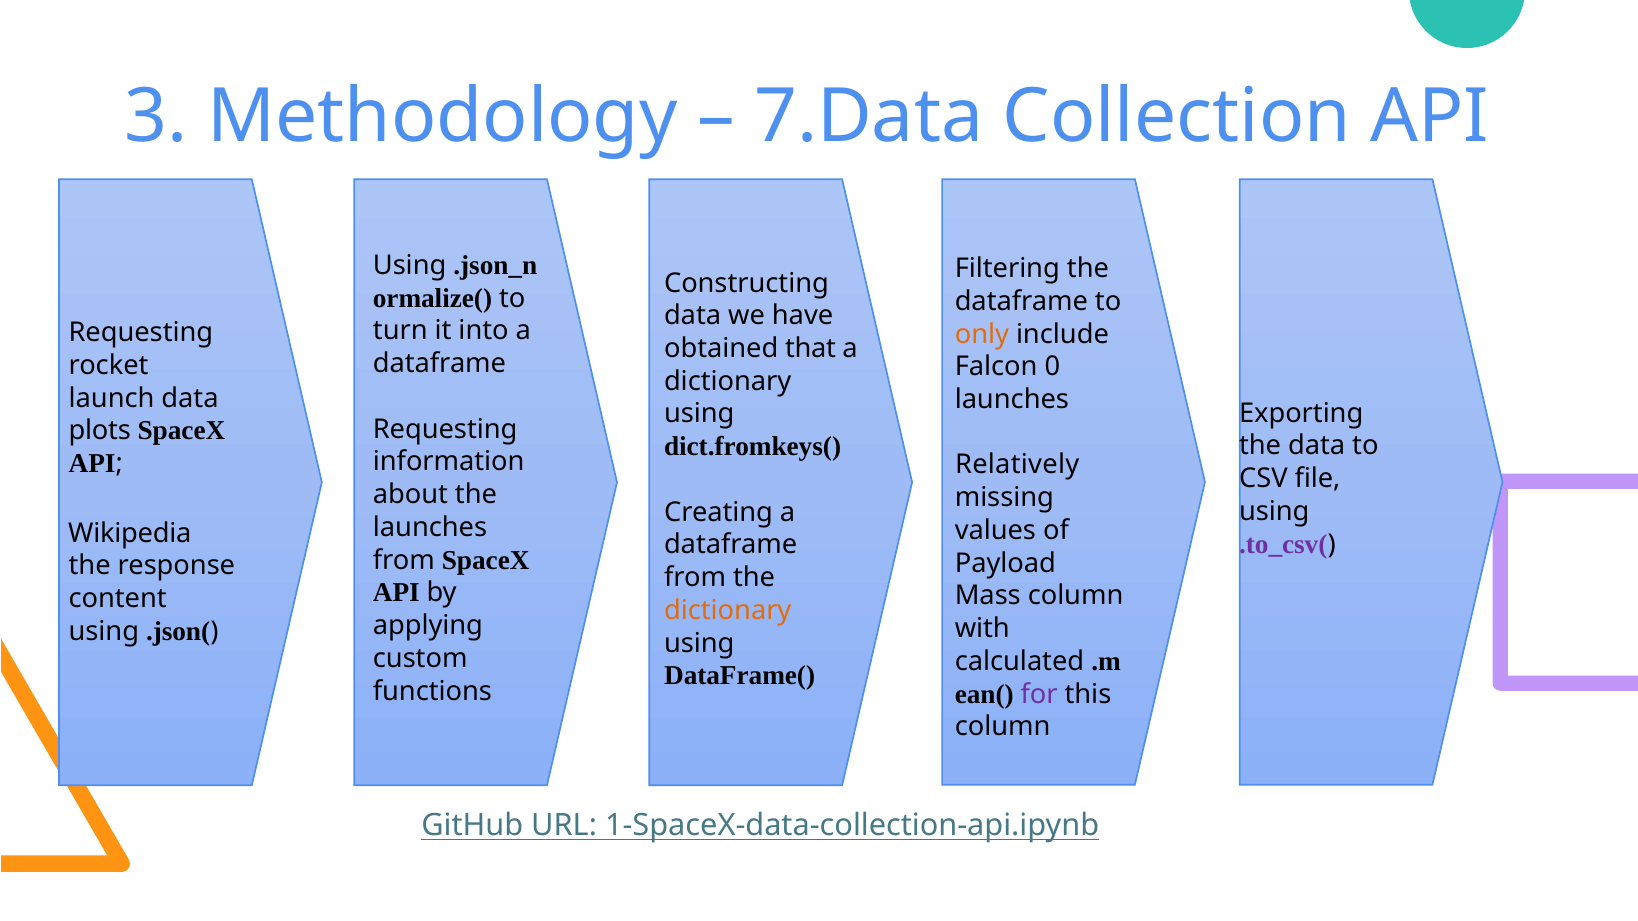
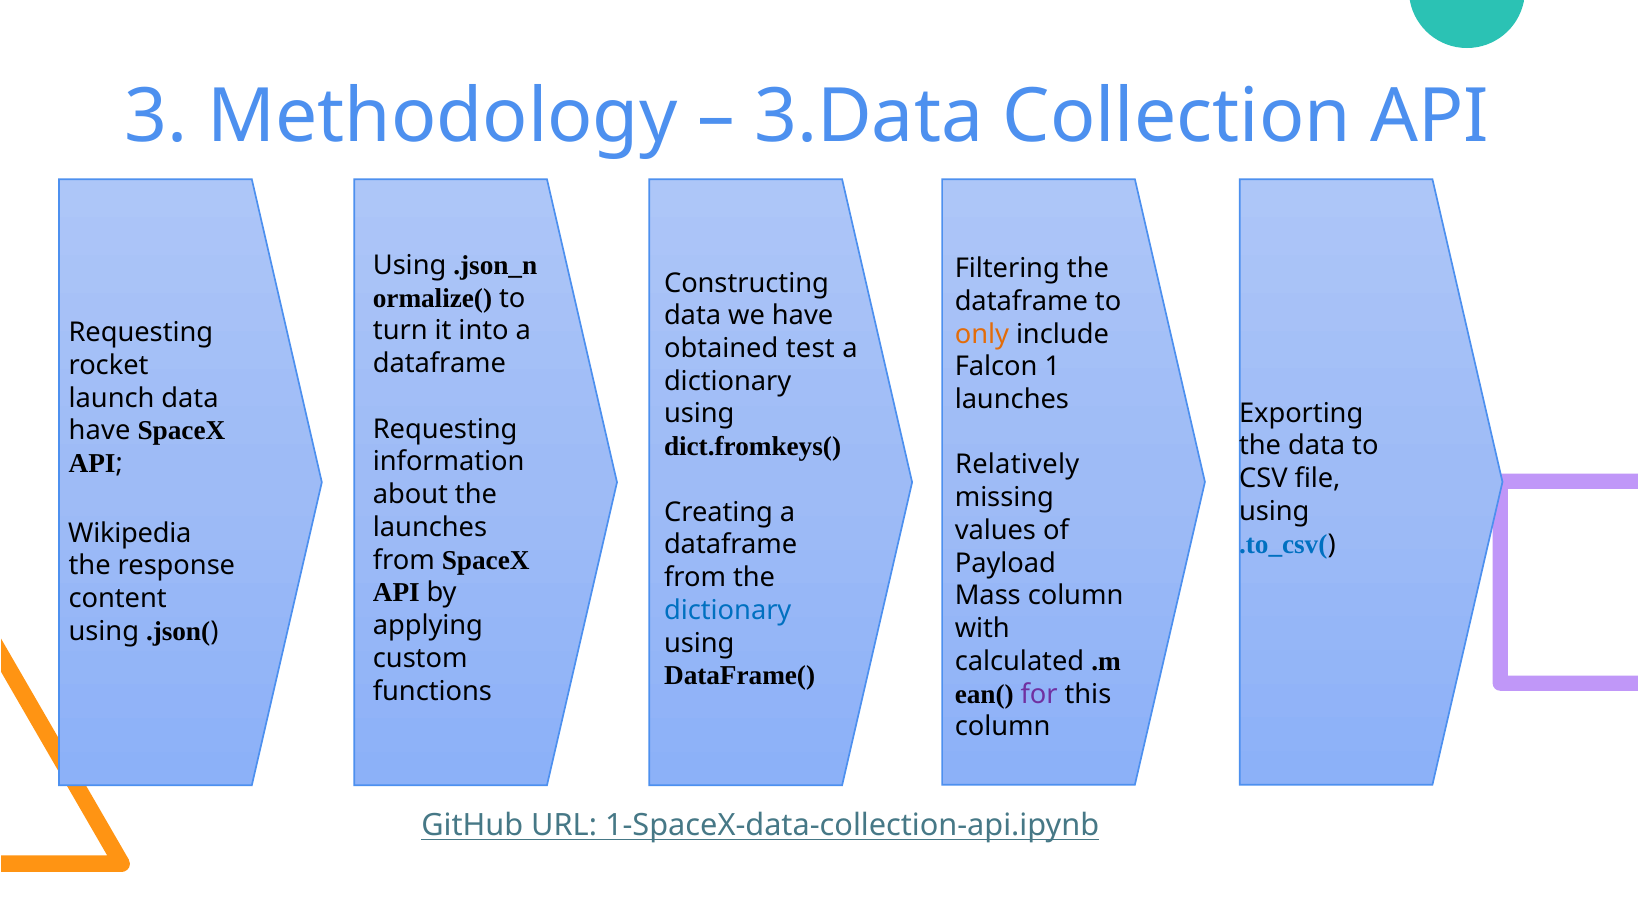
7.Data: 7.Data -> 3.Data
that: that -> test
0: 0 -> 1
plots at (100, 431): plots -> have
.to_csv( colour: purple -> blue
dictionary at (728, 611) colour: orange -> blue
